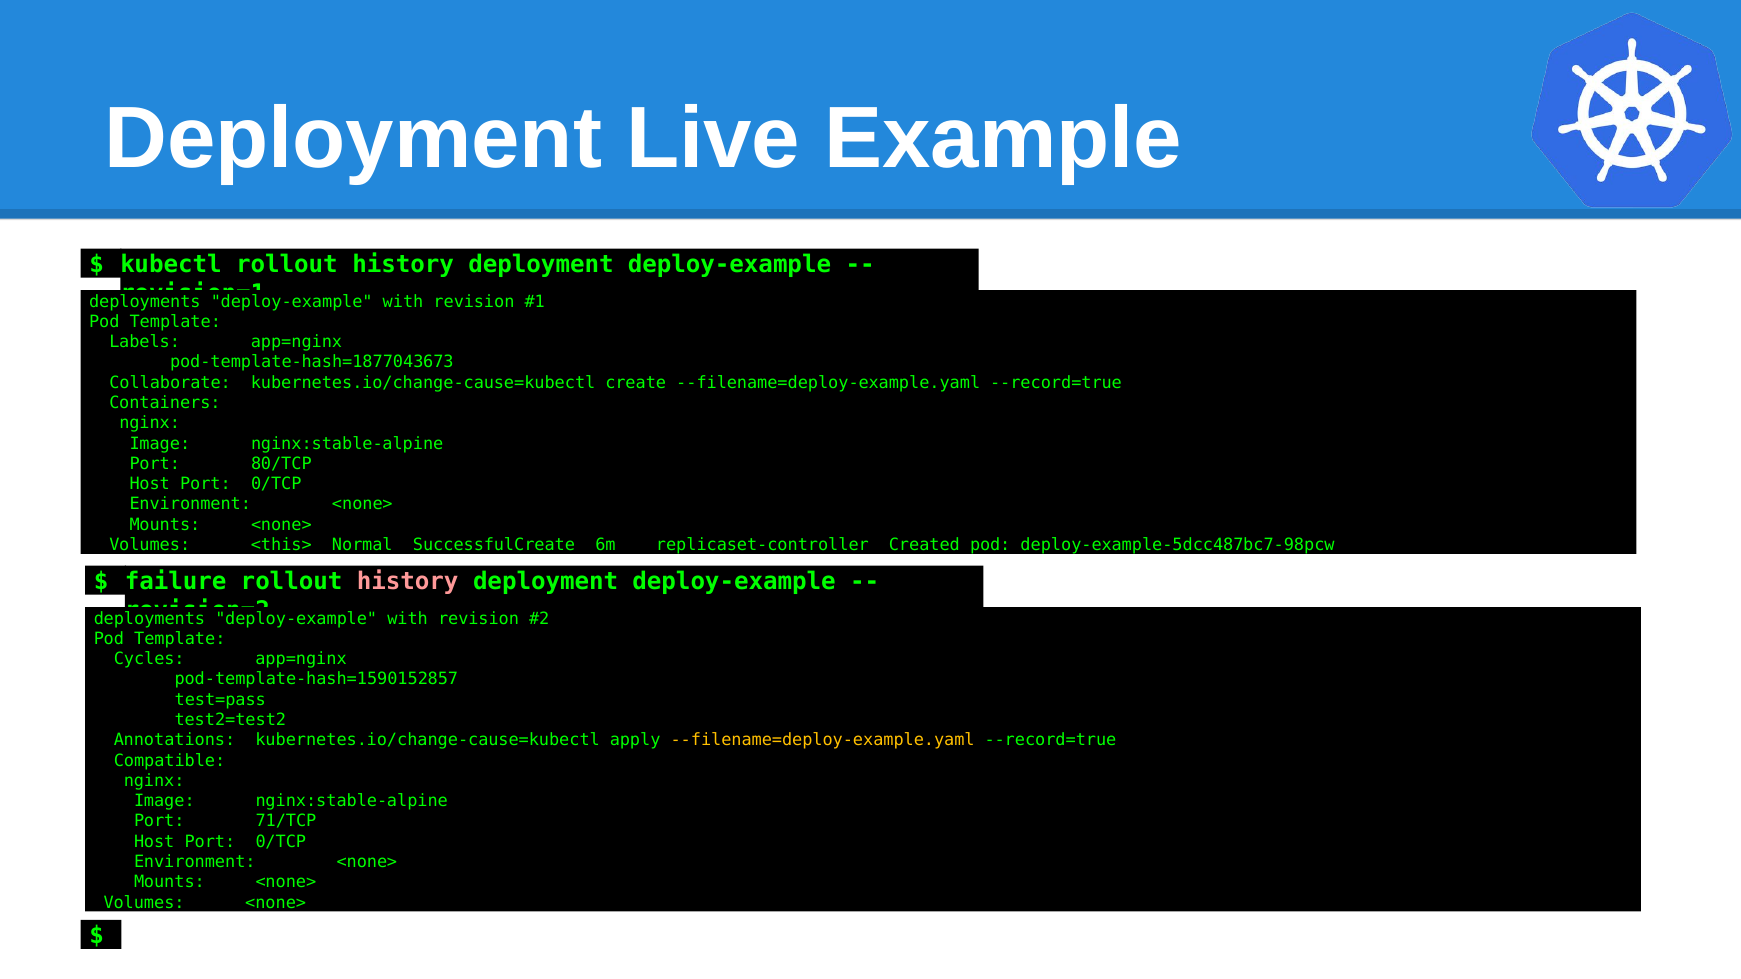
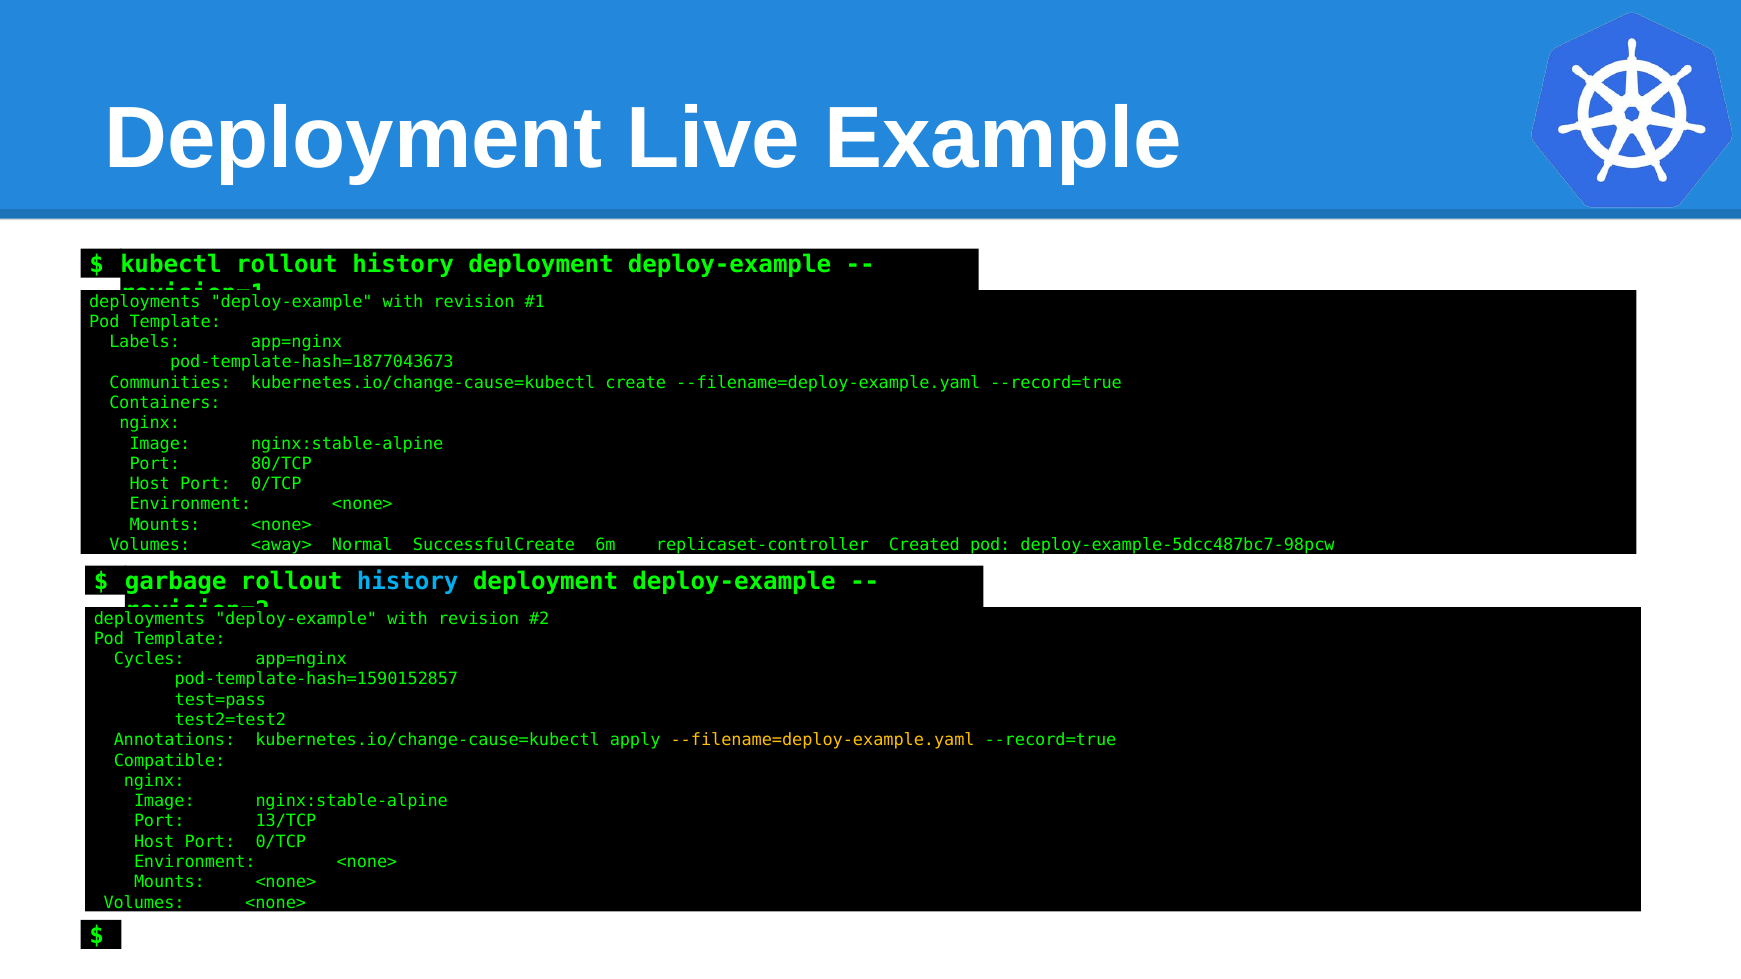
Collaborate: Collaborate -> Communities
<this>: <this> -> <away>
failure: failure -> garbage
history at (408, 582) colour: pink -> light blue
71/TCP: 71/TCP -> 13/TCP
